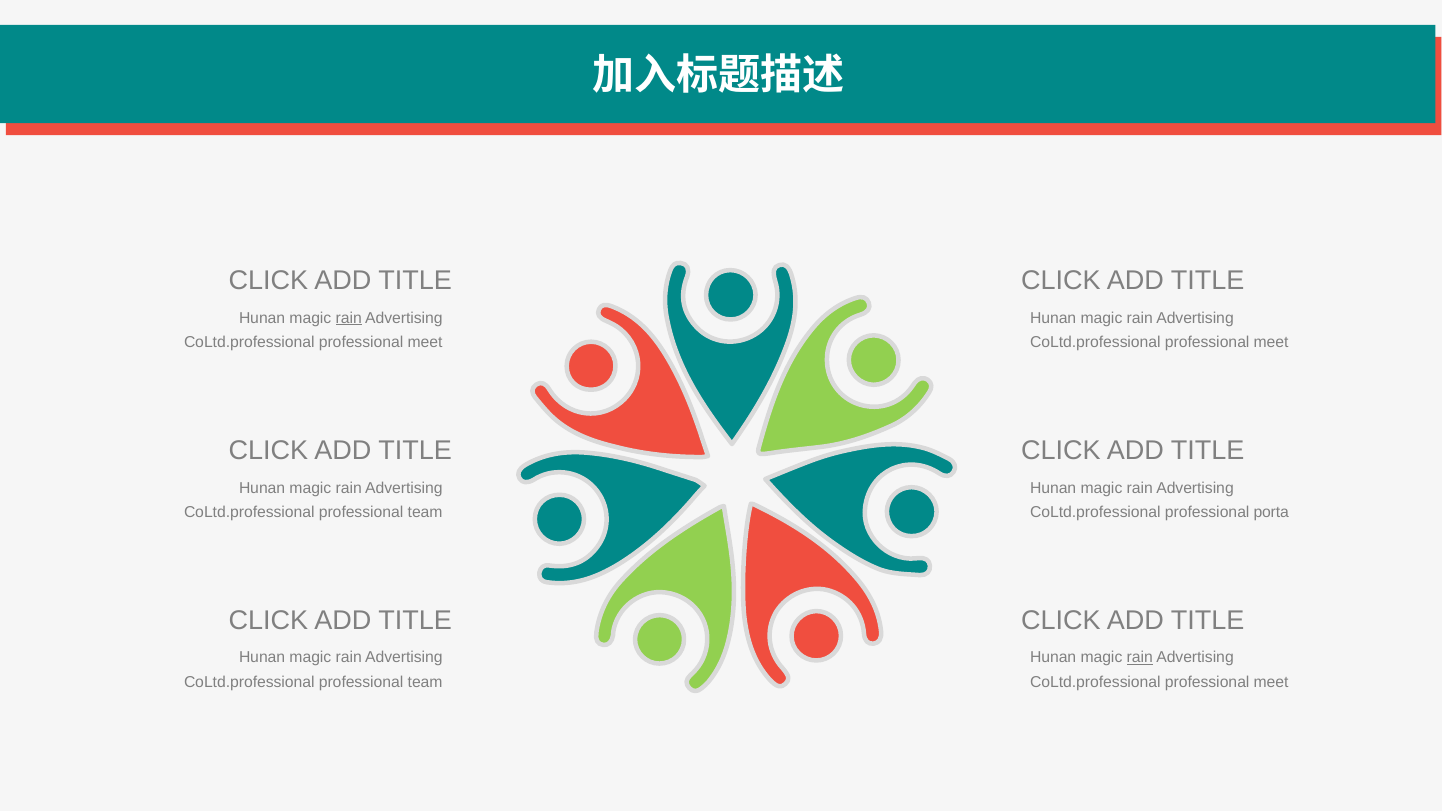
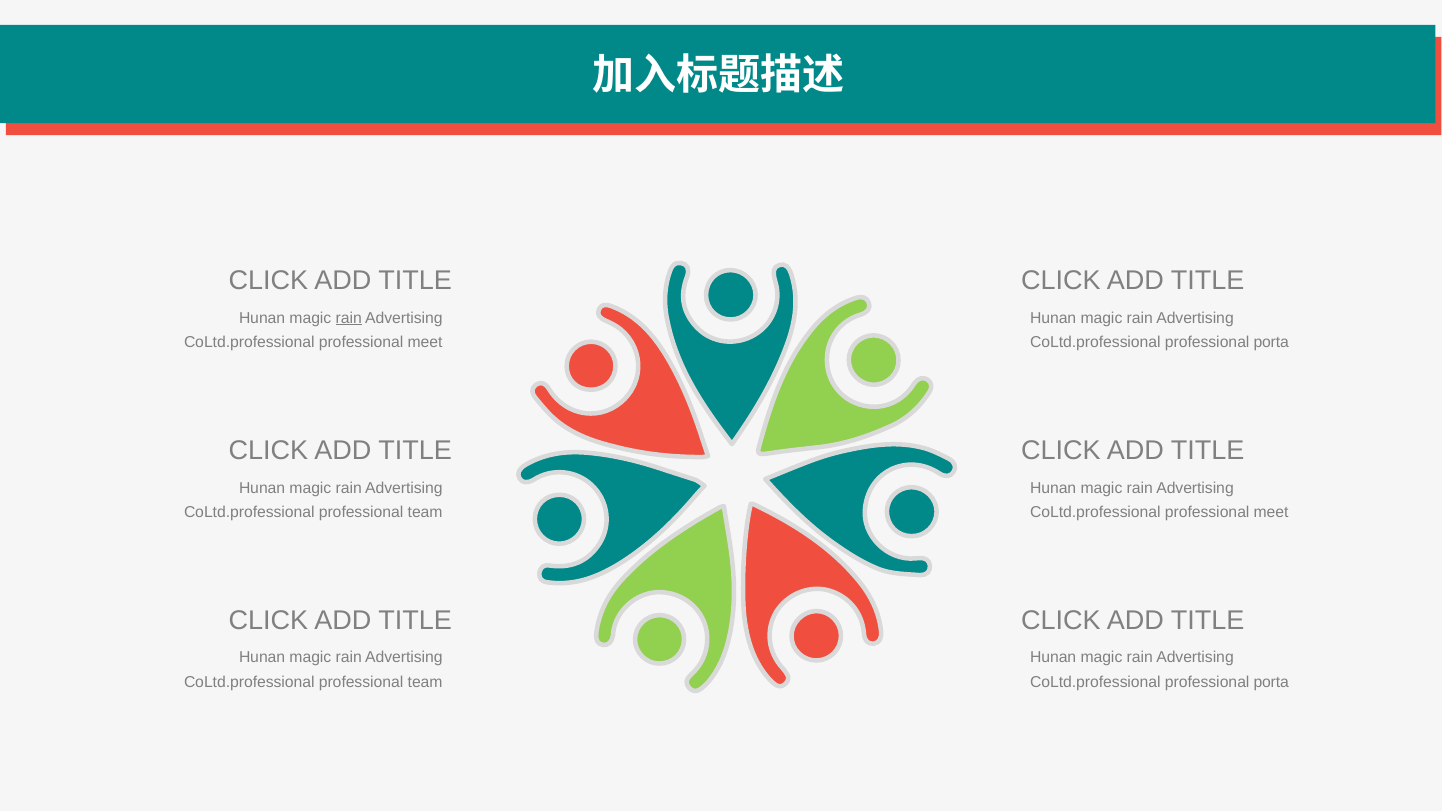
meet at (1271, 343): meet -> porta
porta at (1271, 513): porta -> meet
rain at (1140, 658) underline: present -> none
meet at (1271, 683): meet -> porta
